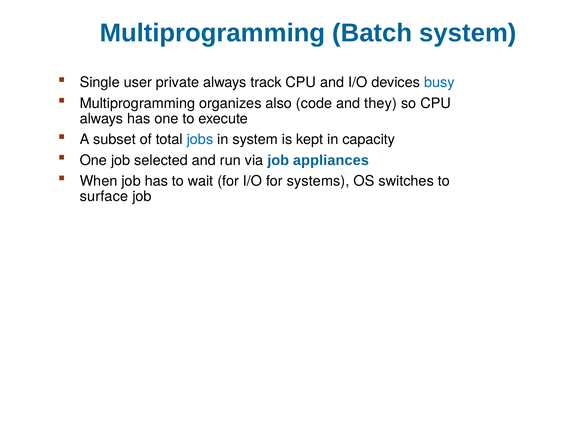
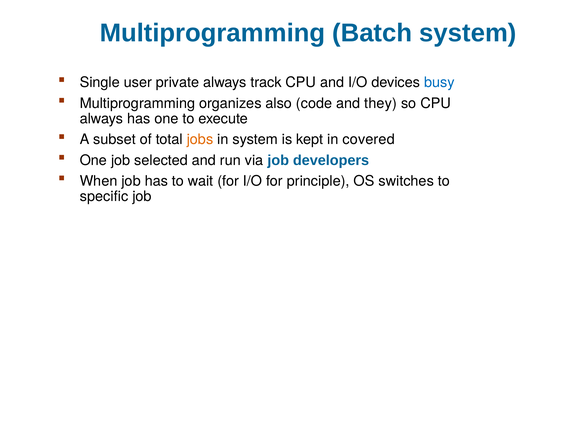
jobs colour: blue -> orange
capacity: capacity -> covered
appliances: appliances -> developers
systems: systems -> principle
surface: surface -> specific
